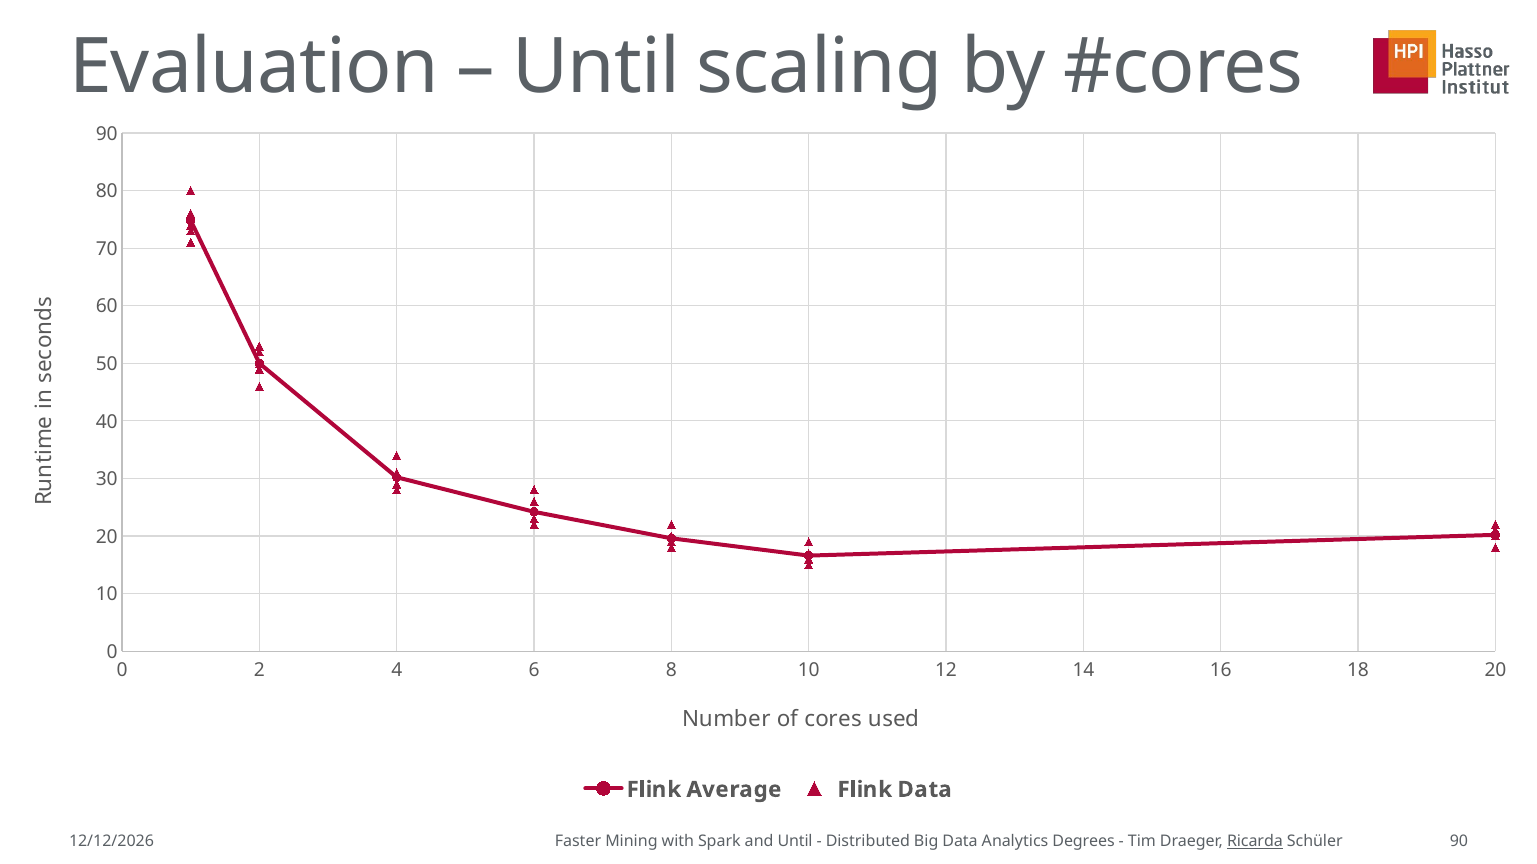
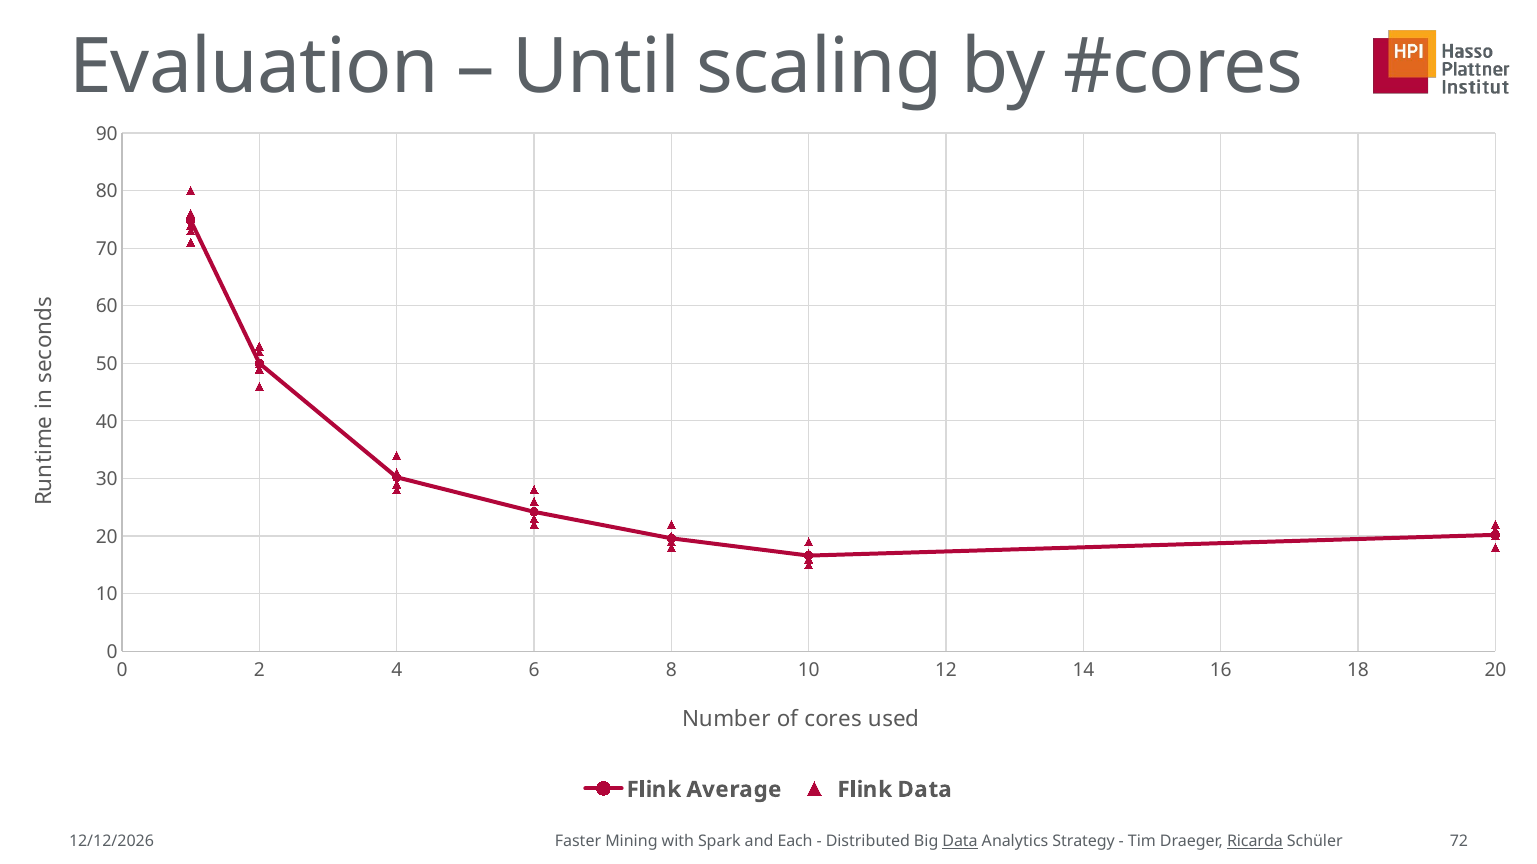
and Until: Until -> Each
Data at (960, 842) underline: none -> present
Degrees: Degrees -> Strategy
Schüler 90: 90 -> 72
